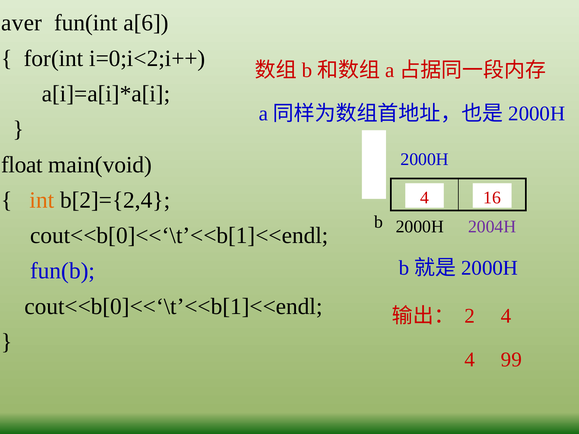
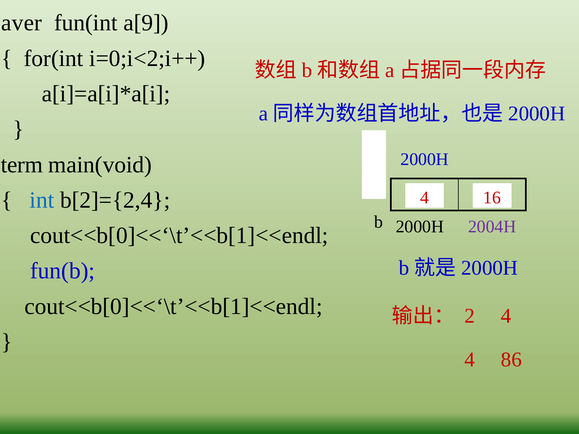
a[6: a[6 -> a[9
float: float -> term
int colour: orange -> blue
99: 99 -> 86
